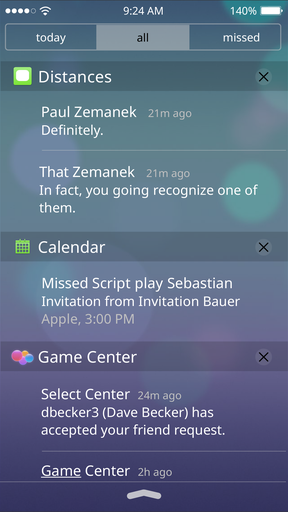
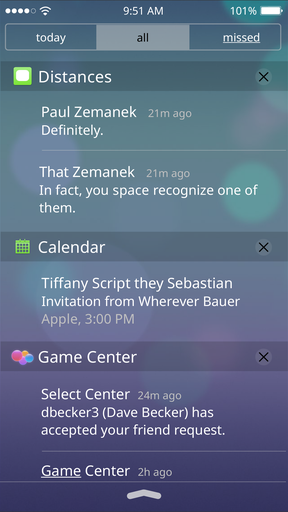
9:24: 9:24 -> 9:51
140%: 140% -> 101%
missed at (242, 38) underline: none -> present
going: going -> space
Missed at (65, 283): Missed -> Tiffany
play: play -> they
from Invitation: Invitation -> Wherever
